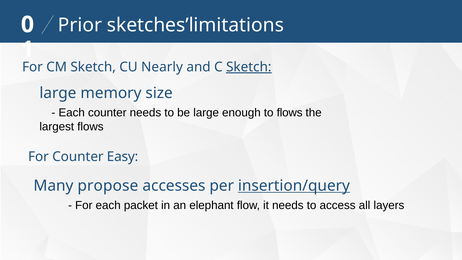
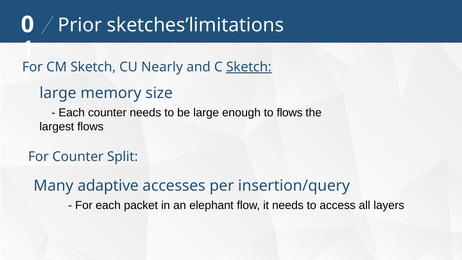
Easy: Easy -> Split
propose: propose -> adaptive
insertion/query underline: present -> none
